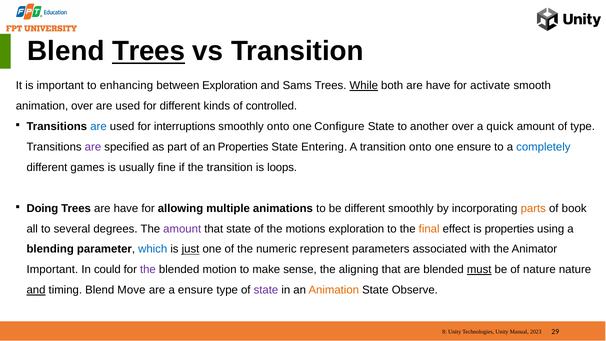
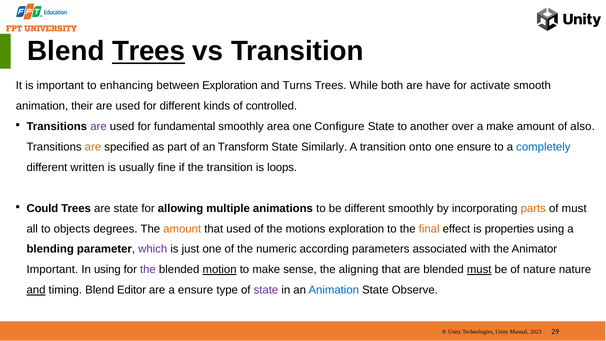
Sams: Sams -> Turns
While underline: present -> none
animation over: over -> their
are at (99, 126) colour: blue -> purple
interruptions: interruptions -> fundamental
smoothly onto: onto -> area
a quick: quick -> make
of type: type -> also
are at (93, 147) colour: purple -> orange
an Properties: Properties -> Transform
Entering: Entering -> Similarly
games: games -> written
Doing: Doing -> Could
Trees are have: have -> state
of book: book -> must
several: several -> objects
amount at (182, 229) colour: purple -> orange
that state: state -> used
which colour: blue -> purple
just underline: present -> none
represent: represent -> according
In could: could -> using
motion underline: none -> present
Move: Move -> Editor
Animation at (334, 290) colour: orange -> blue
